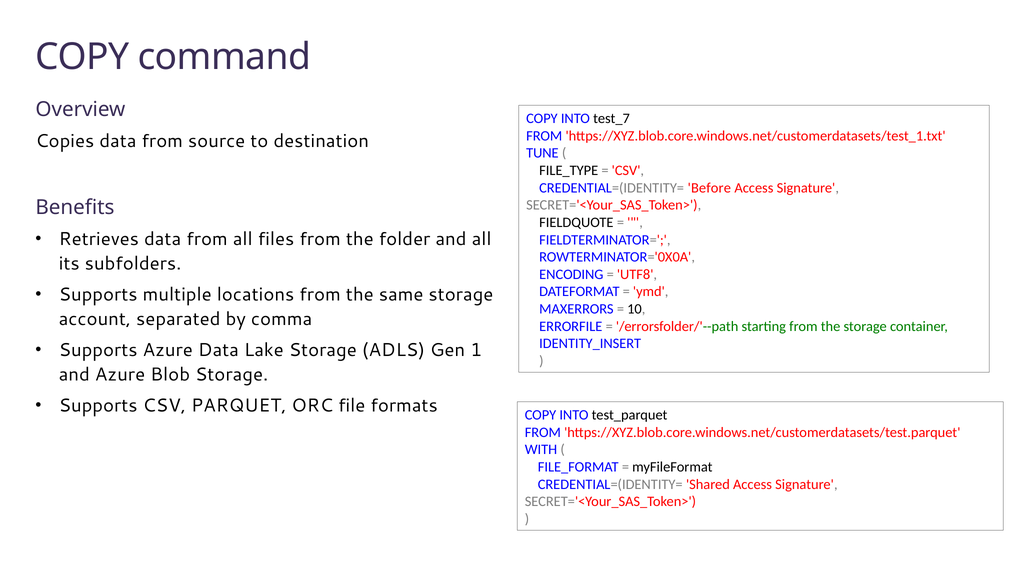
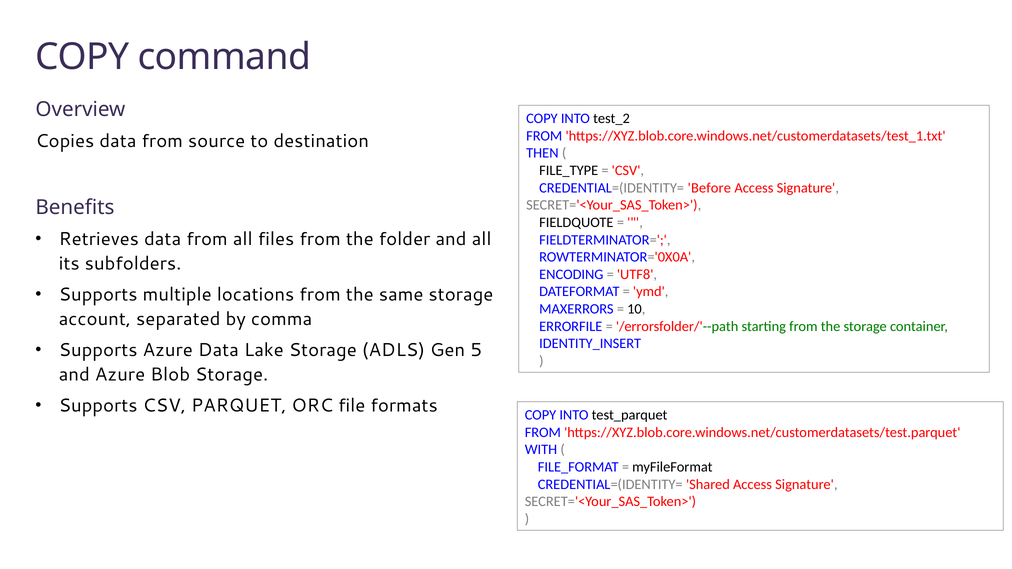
test_7: test_7 -> test_2
TUNE: TUNE -> THEN
1: 1 -> 5
